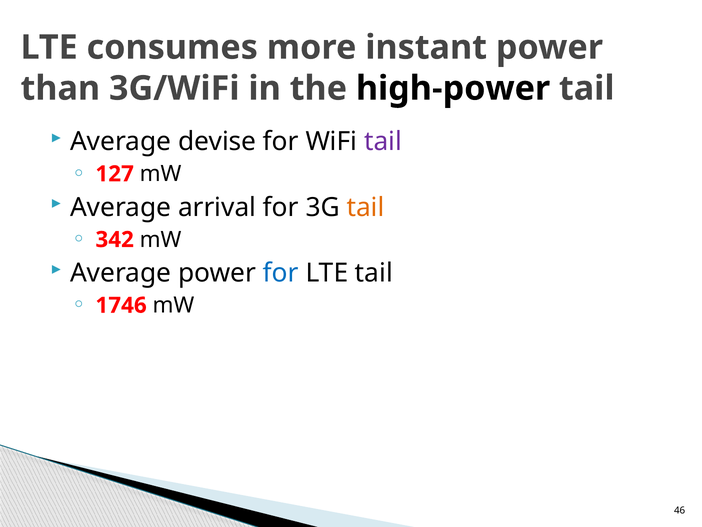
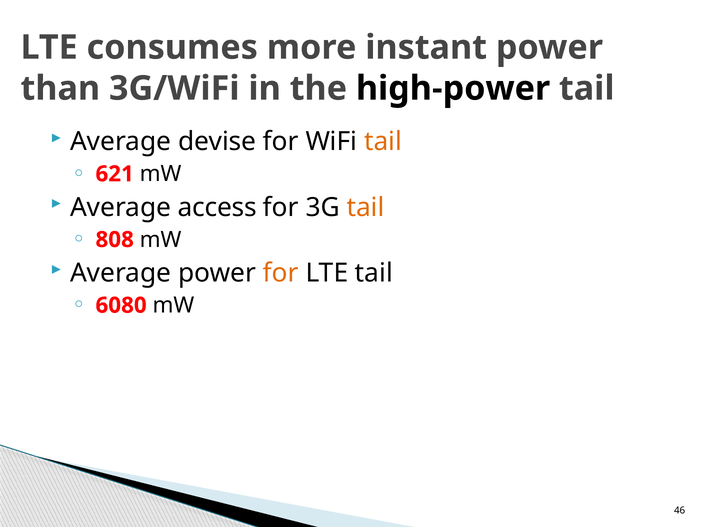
tail at (383, 142) colour: purple -> orange
127: 127 -> 621
arrival: arrival -> access
342: 342 -> 808
for at (281, 273) colour: blue -> orange
1746: 1746 -> 6080
